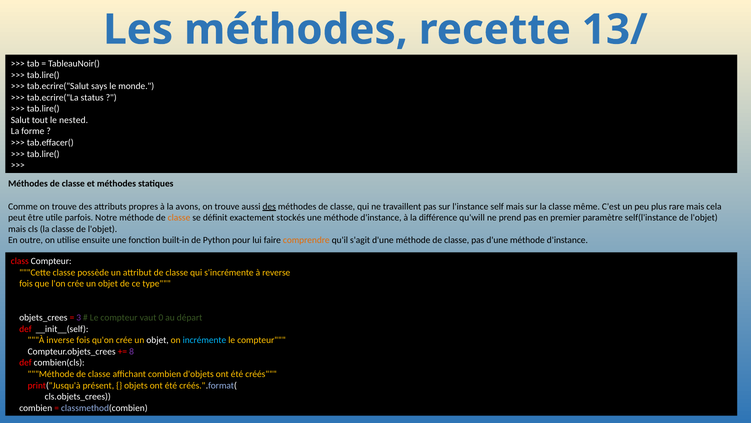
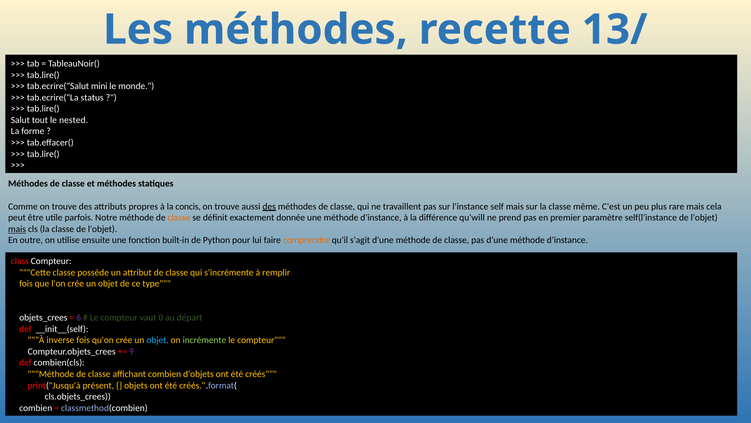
says: says -> mini
avons: avons -> concis
stockés: stockés -> donnée
mais at (17, 229) underline: none -> present
reverse: reverse -> remplir
3: 3 -> 6
objet at (158, 340) colour: white -> light blue
incrémente colour: light blue -> light green
8: 8 -> 9
